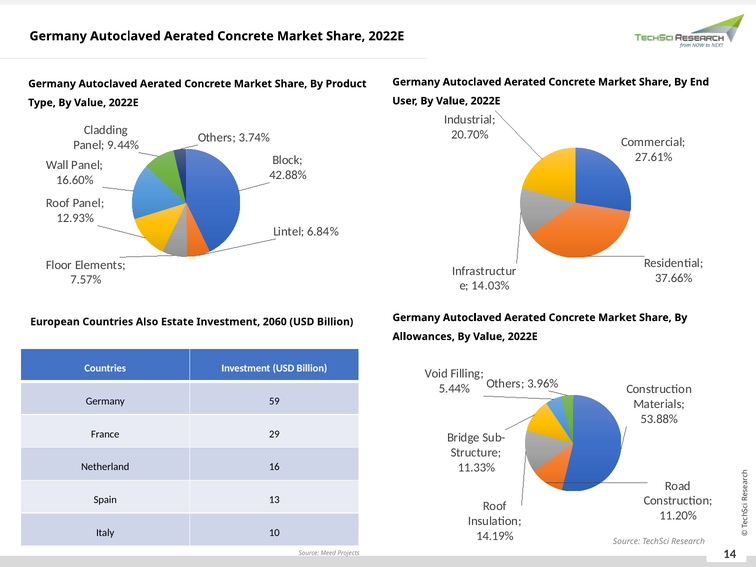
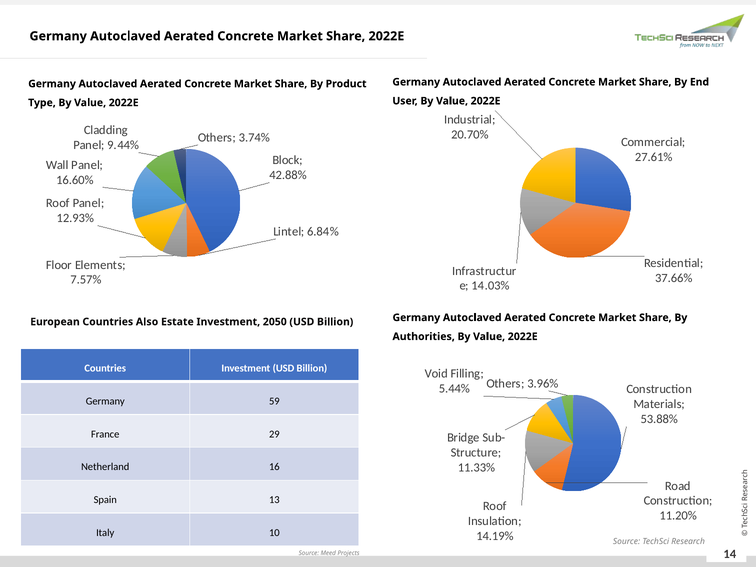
2060: 2060 -> 2050
Allowances: Allowances -> Authorities
